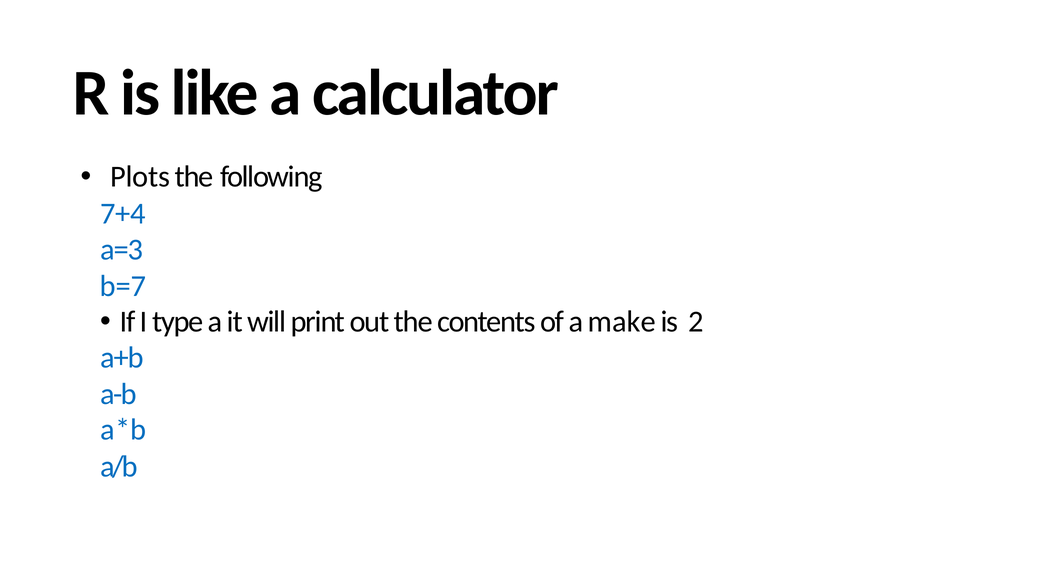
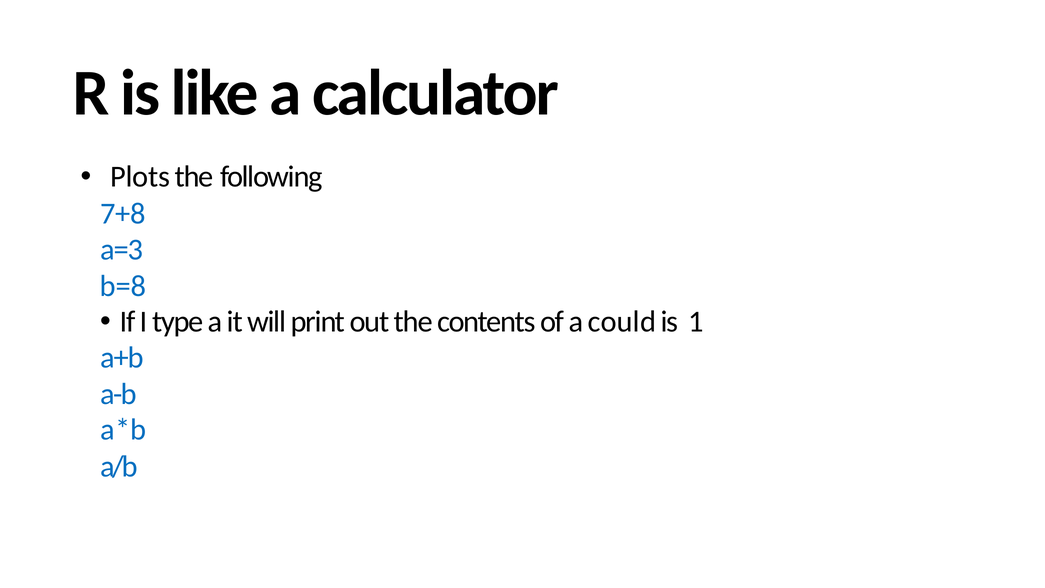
7+4: 7+4 -> 7+8
b=7: b=7 -> b=8
make: make -> could
2: 2 -> 1
